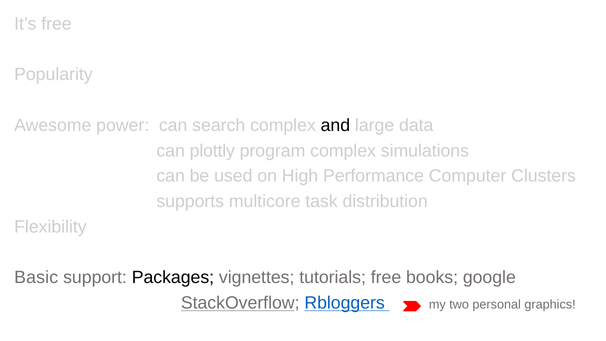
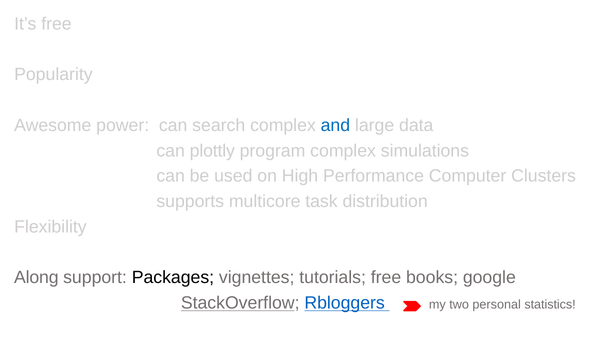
and colour: black -> blue
Basic: Basic -> Along
graphics: graphics -> statistics
